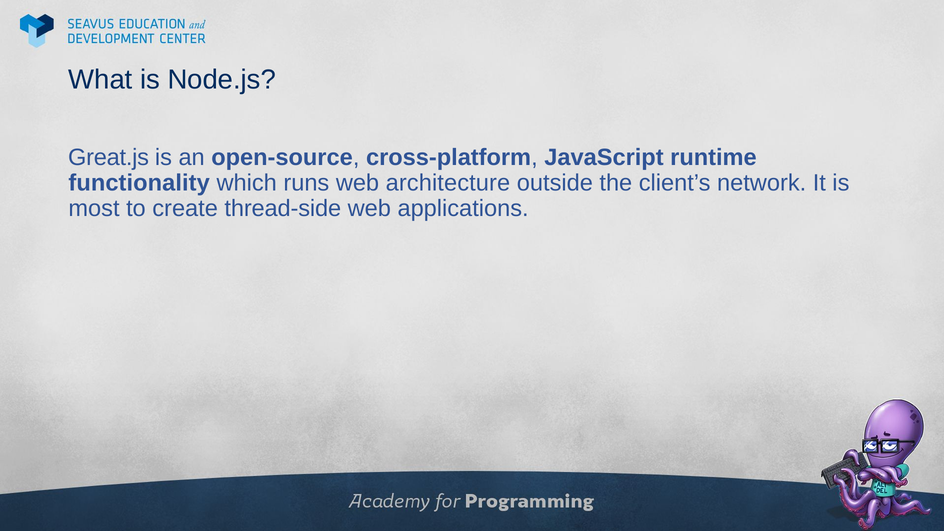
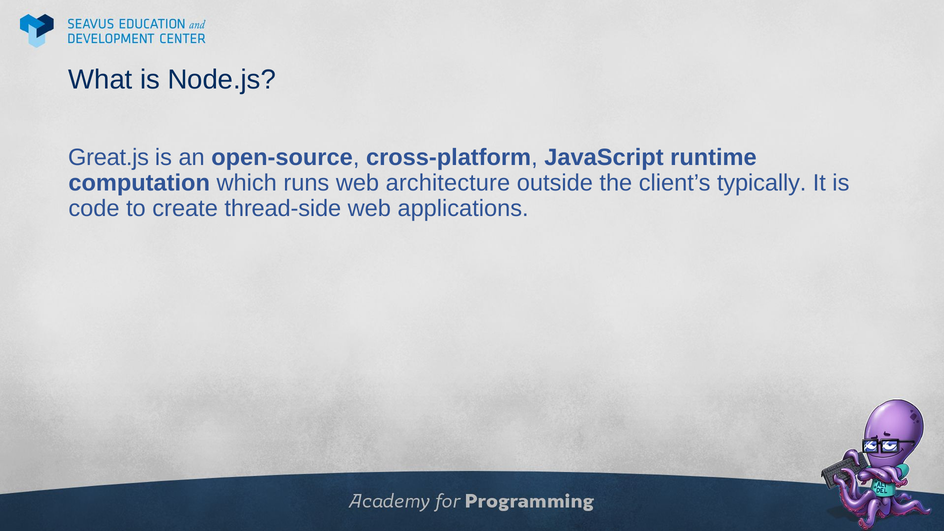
functionality: functionality -> computation
network: network -> typically
most: most -> code
